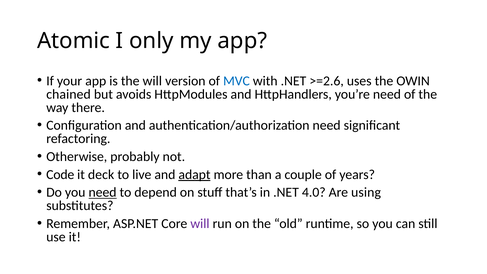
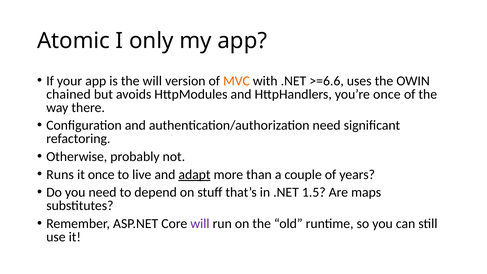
MVC colour: blue -> orange
>=2.6: >=2.6 -> >=6.6
you’re need: need -> once
Code: Code -> Runs
it deck: deck -> once
need at (103, 192) underline: present -> none
4.0: 4.0 -> 1.5
using: using -> maps
